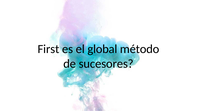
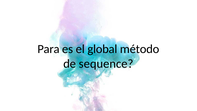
First: First -> Para
sucesores: sucesores -> sequence
